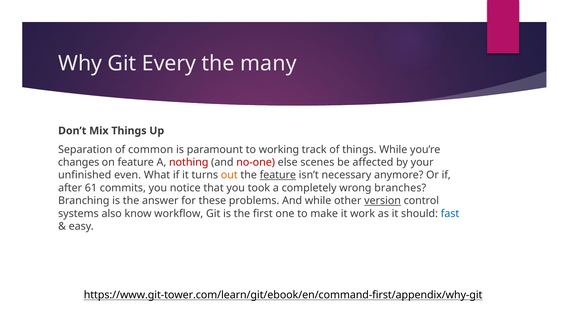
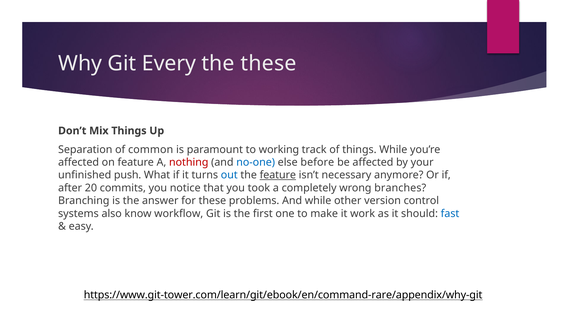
the many: many -> these
changes at (79, 162): changes -> affected
no-one colour: red -> blue
scenes: scenes -> before
even: even -> push
out colour: orange -> blue
61: 61 -> 20
version underline: present -> none
https://www.git-tower.com/learn/git/ebook/en/command-first/appendix/why-git: https://www.git-tower.com/learn/git/ebook/en/command-first/appendix/why-git -> https://www.git-tower.com/learn/git/ebook/en/command-rare/appendix/why-git
